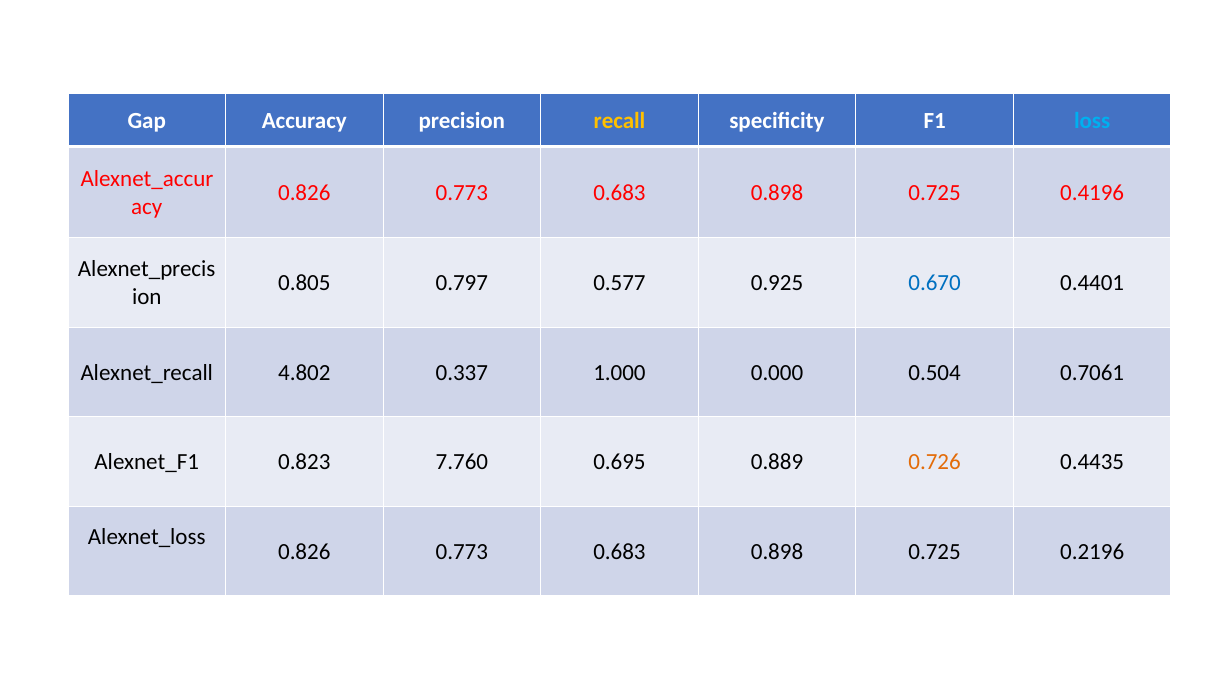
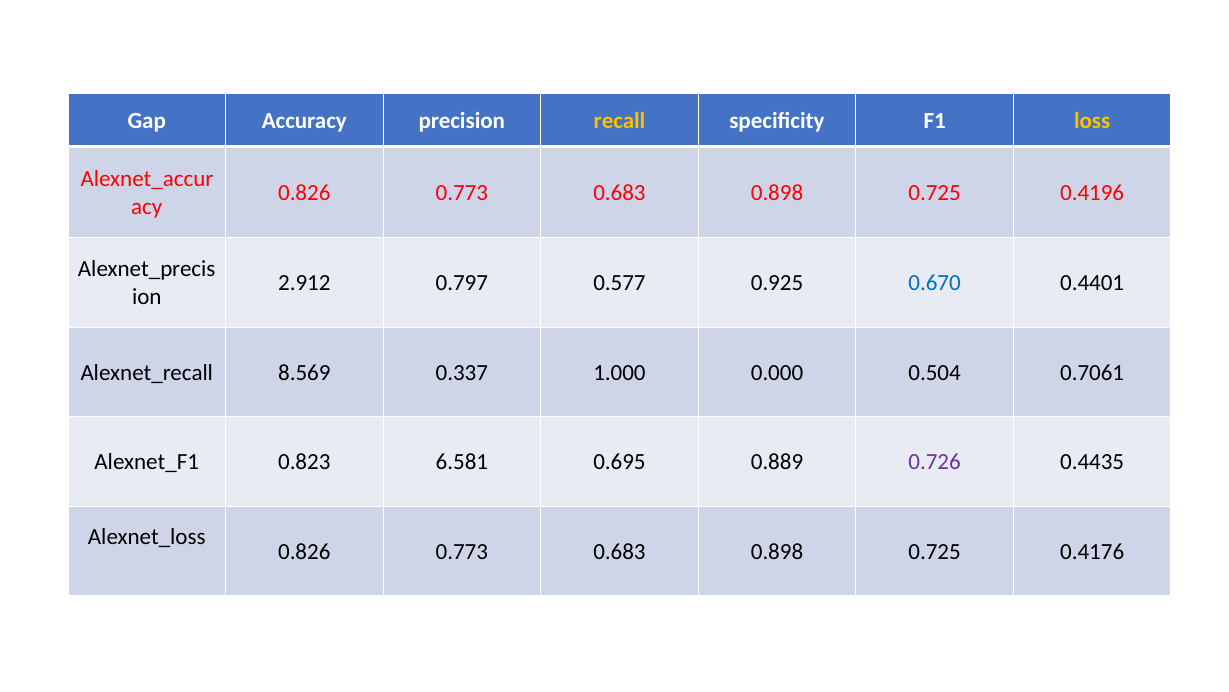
loss colour: light blue -> yellow
0.805: 0.805 -> 2.912
4.802: 4.802 -> 8.569
7.760: 7.760 -> 6.581
0.726 colour: orange -> purple
0.2196: 0.2196 -> 0.4176
